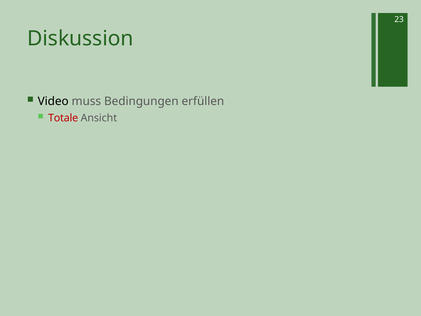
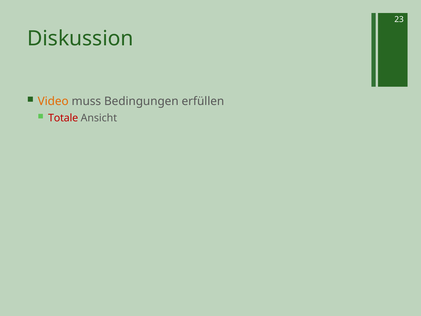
Video colour: black -> orange
